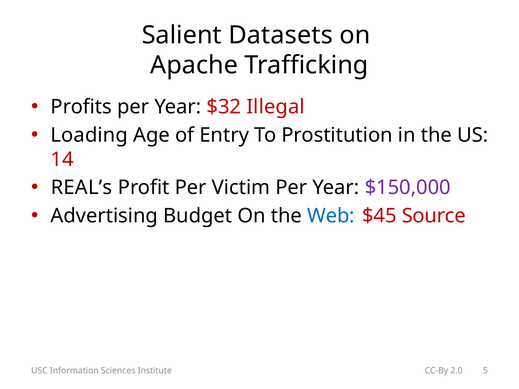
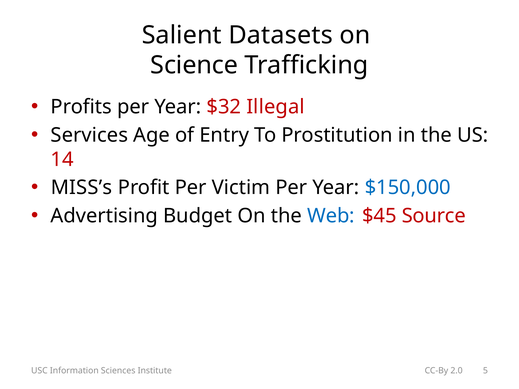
Apache: Apache -> Science
Loading: Loading -> Services
REAL’s: REAL’s -> MISS’s
$150,000 colour: purple -> blue
